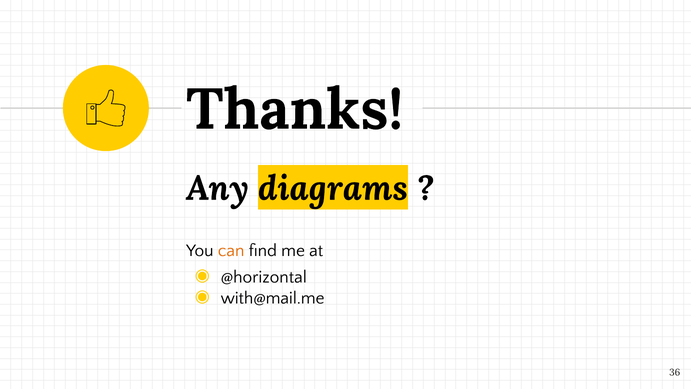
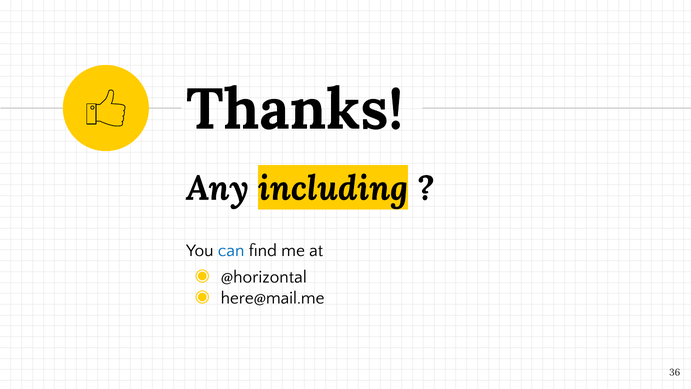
diagrams: diagrams -> including
can colour: orange -> blue
with@mail.me: with@mail.me -> here@mail.me
